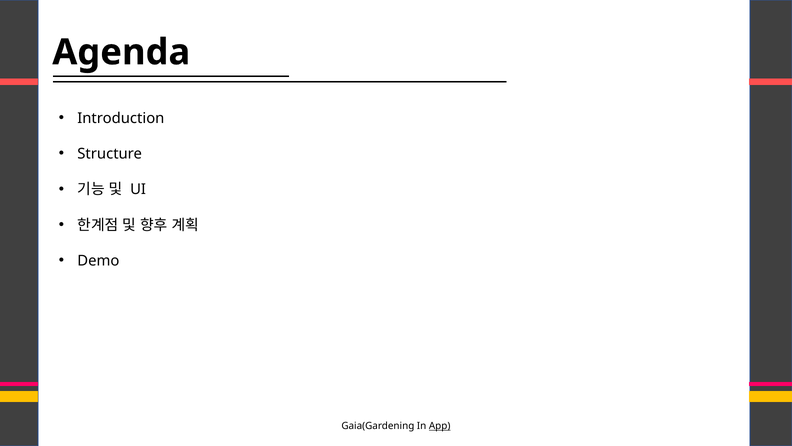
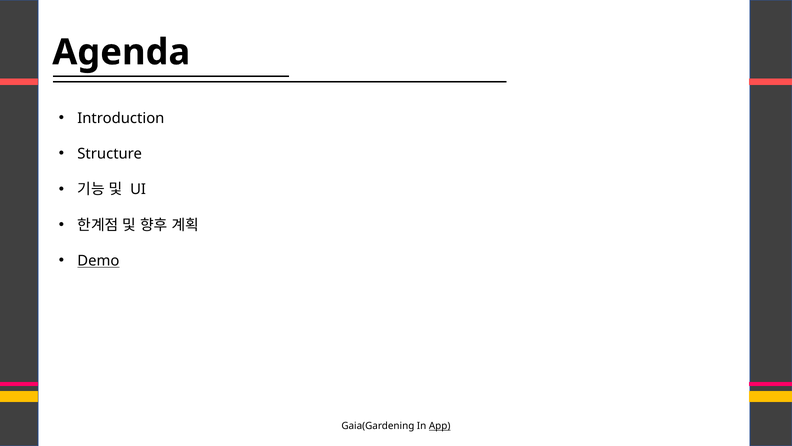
Demo underline: none -> present
